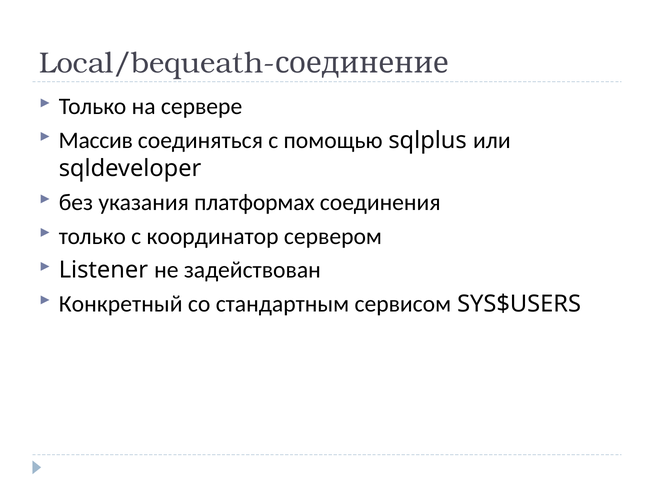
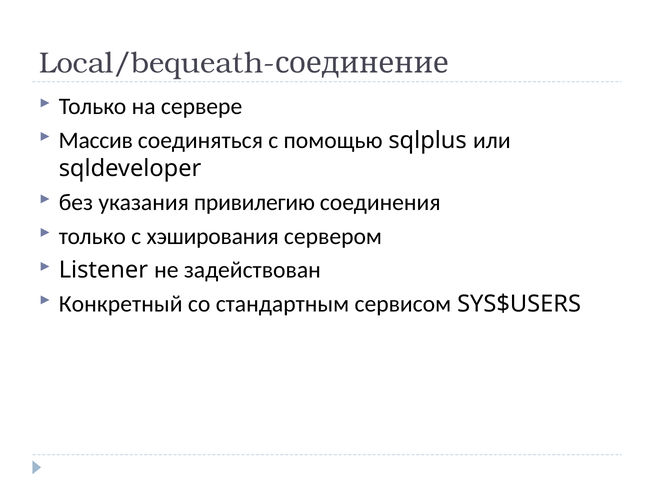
платформах: платформах -> привилегию
координатор: координатор -> хэширования
